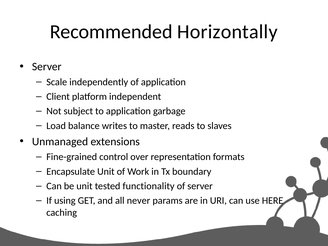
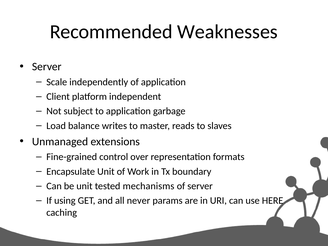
Horizontally: Horizontally -> Weaknesses
functionality: functionality -> mechanisms
